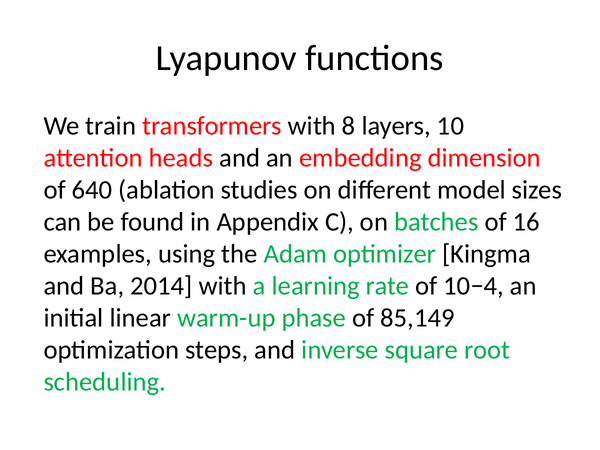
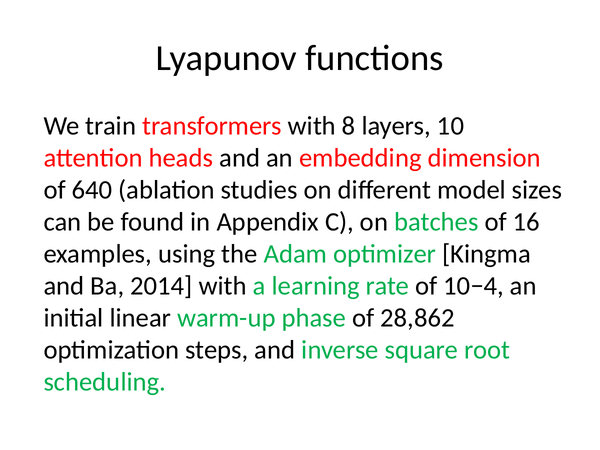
85,149: 85,149 -> 28,862
